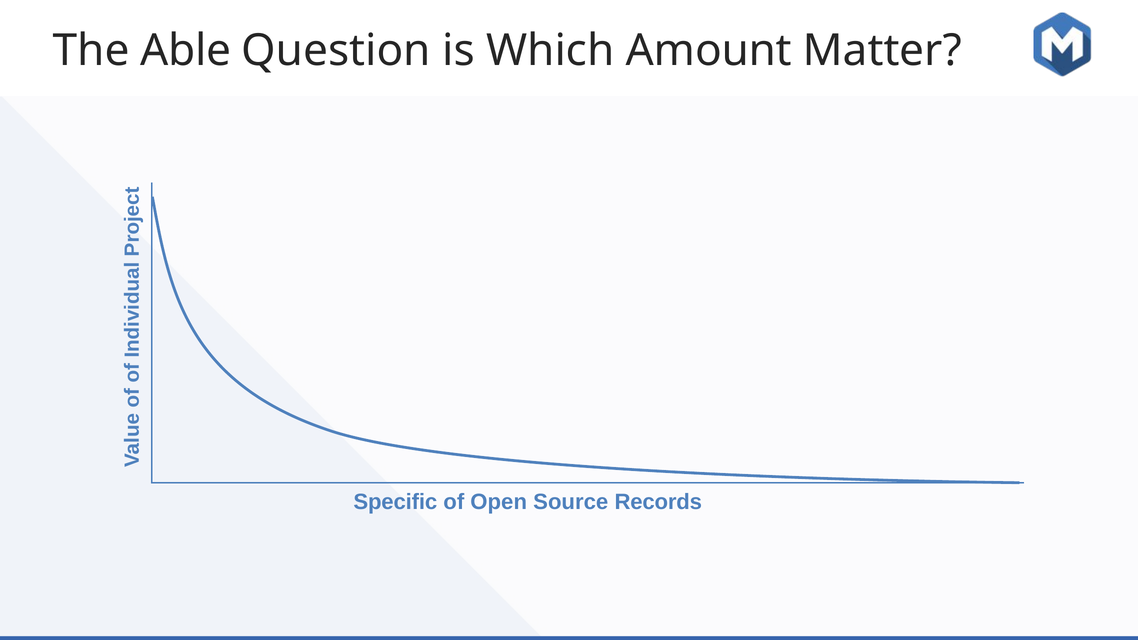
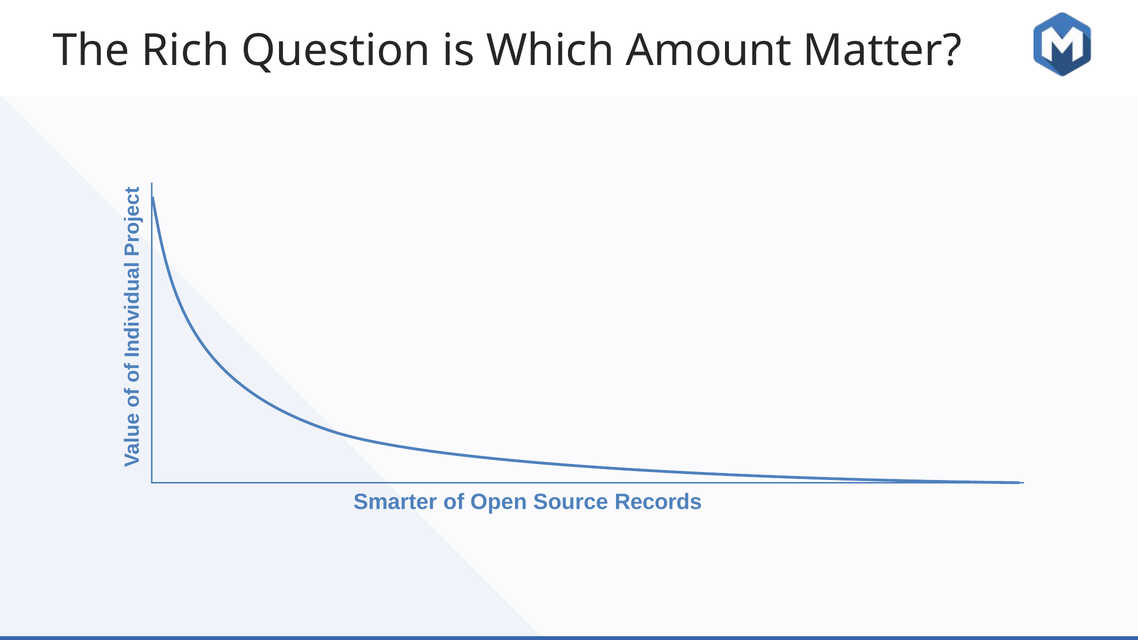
Able: Able -> Rich
Specific: Specific -> Smarter
